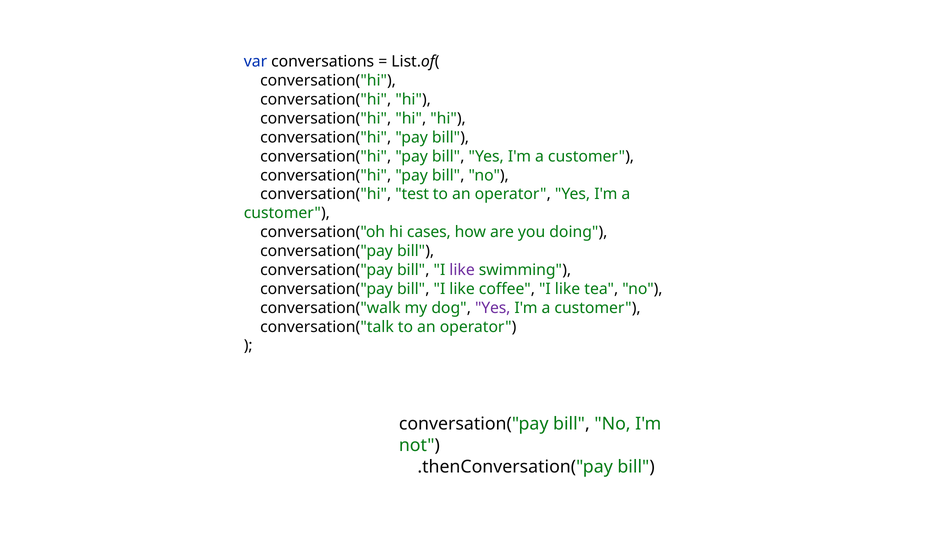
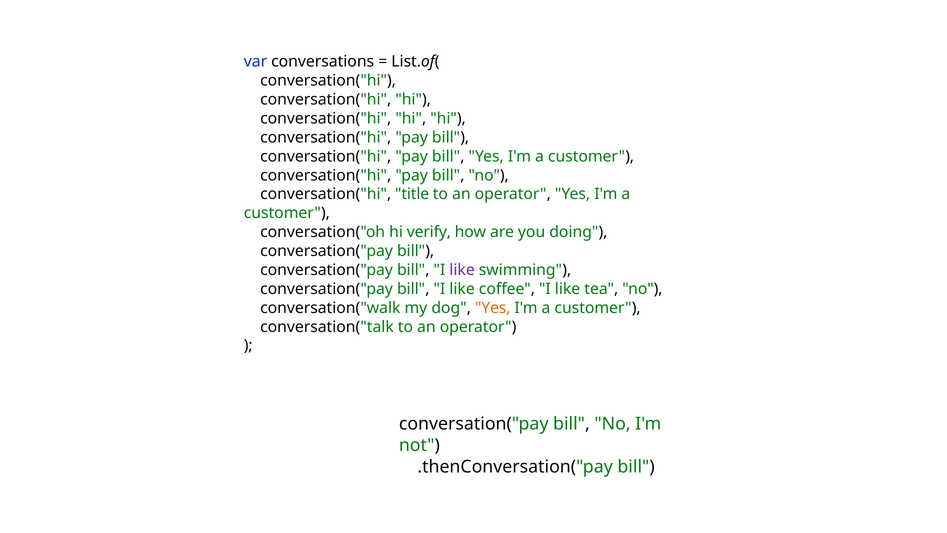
test: test -> title
cases: cases -> verify
Yes at (493, 308) colour: purple -> orange
